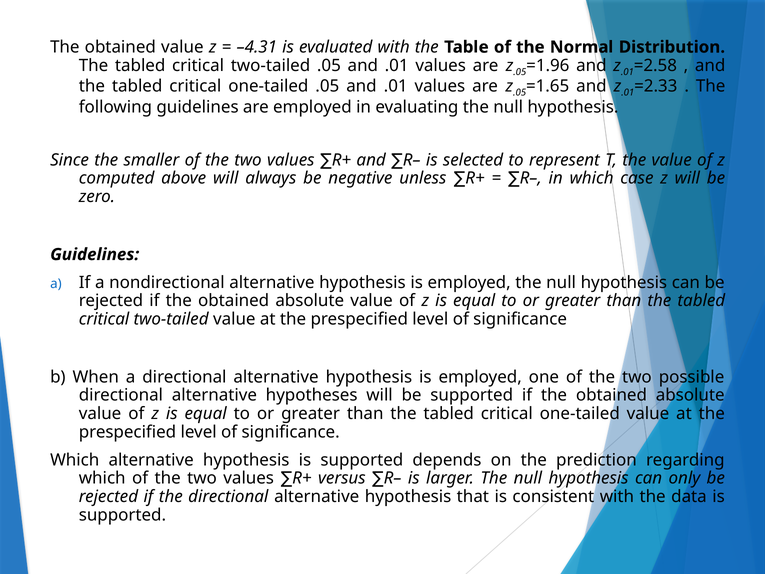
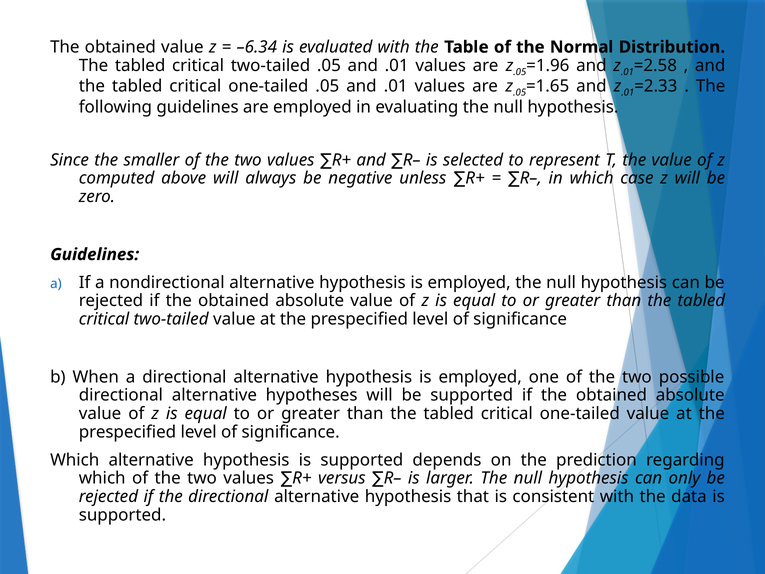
–4.31: –4.31 -> –6.34
